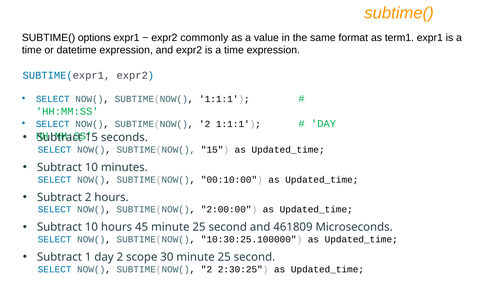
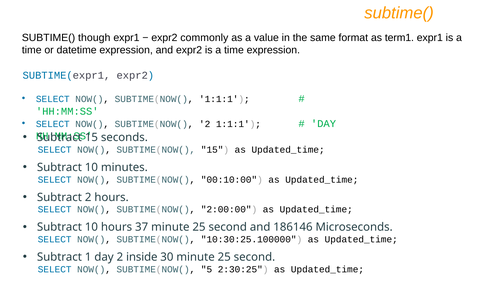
options: options -> though
45: 45 -> 37
461809: 461809 -> 186146
scope: scope -> inside
2 at (207, 270): 2 -> 5
